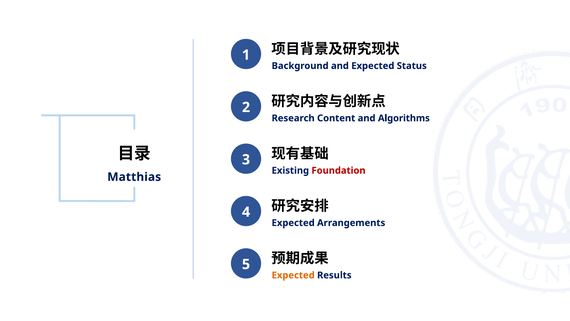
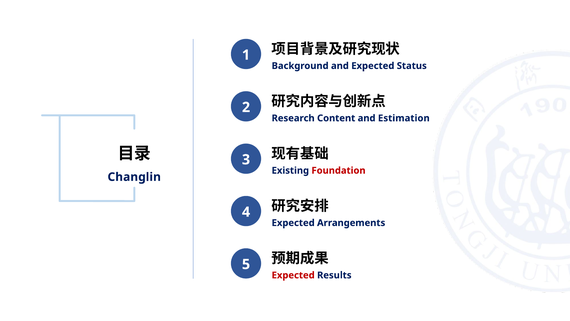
Algorithms: Algorithms -> Estimation
Matthias: Matthias -> Changlin
Expected at (293, 275) colour: orange -> red
